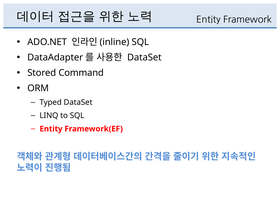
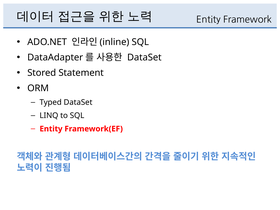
Command: Command -> Statement
